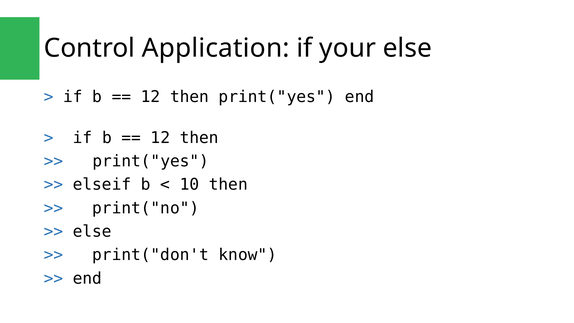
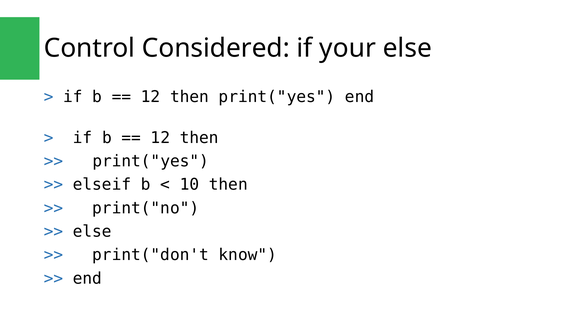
Application: Application -> Considered
